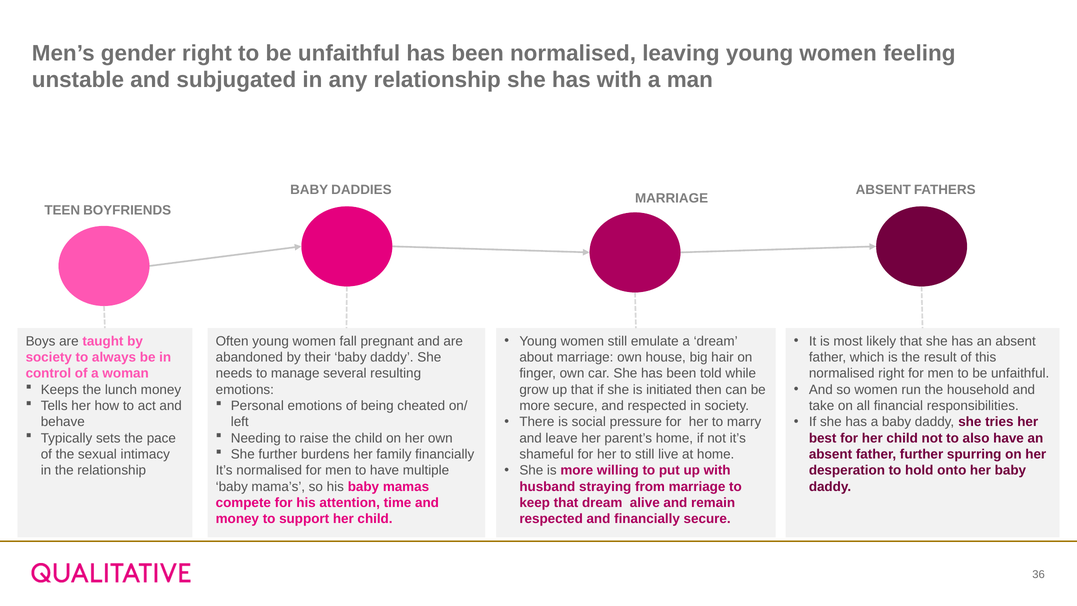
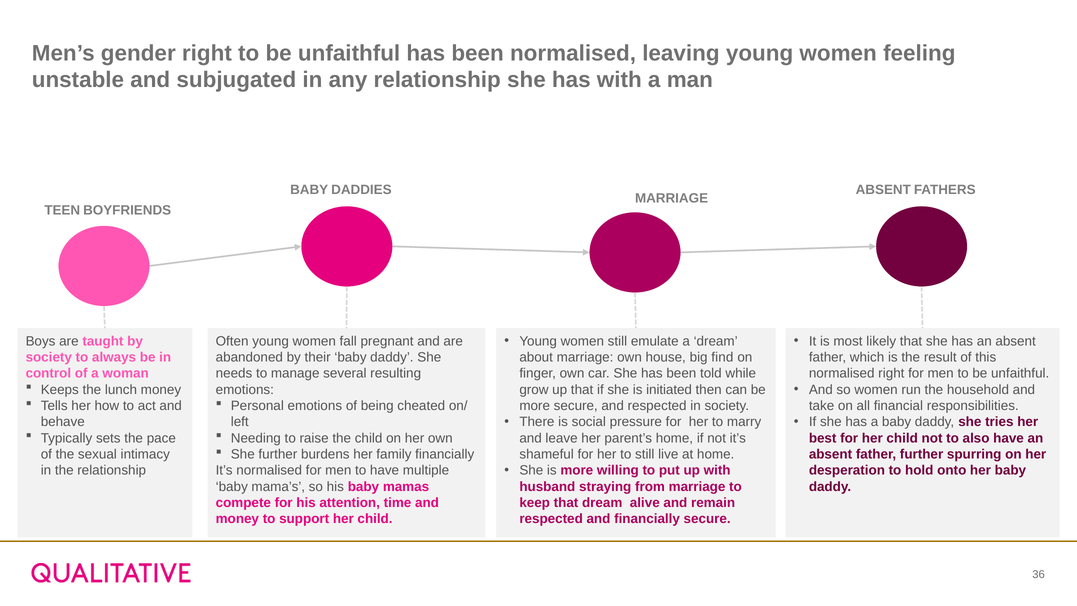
hair: hair -> find
